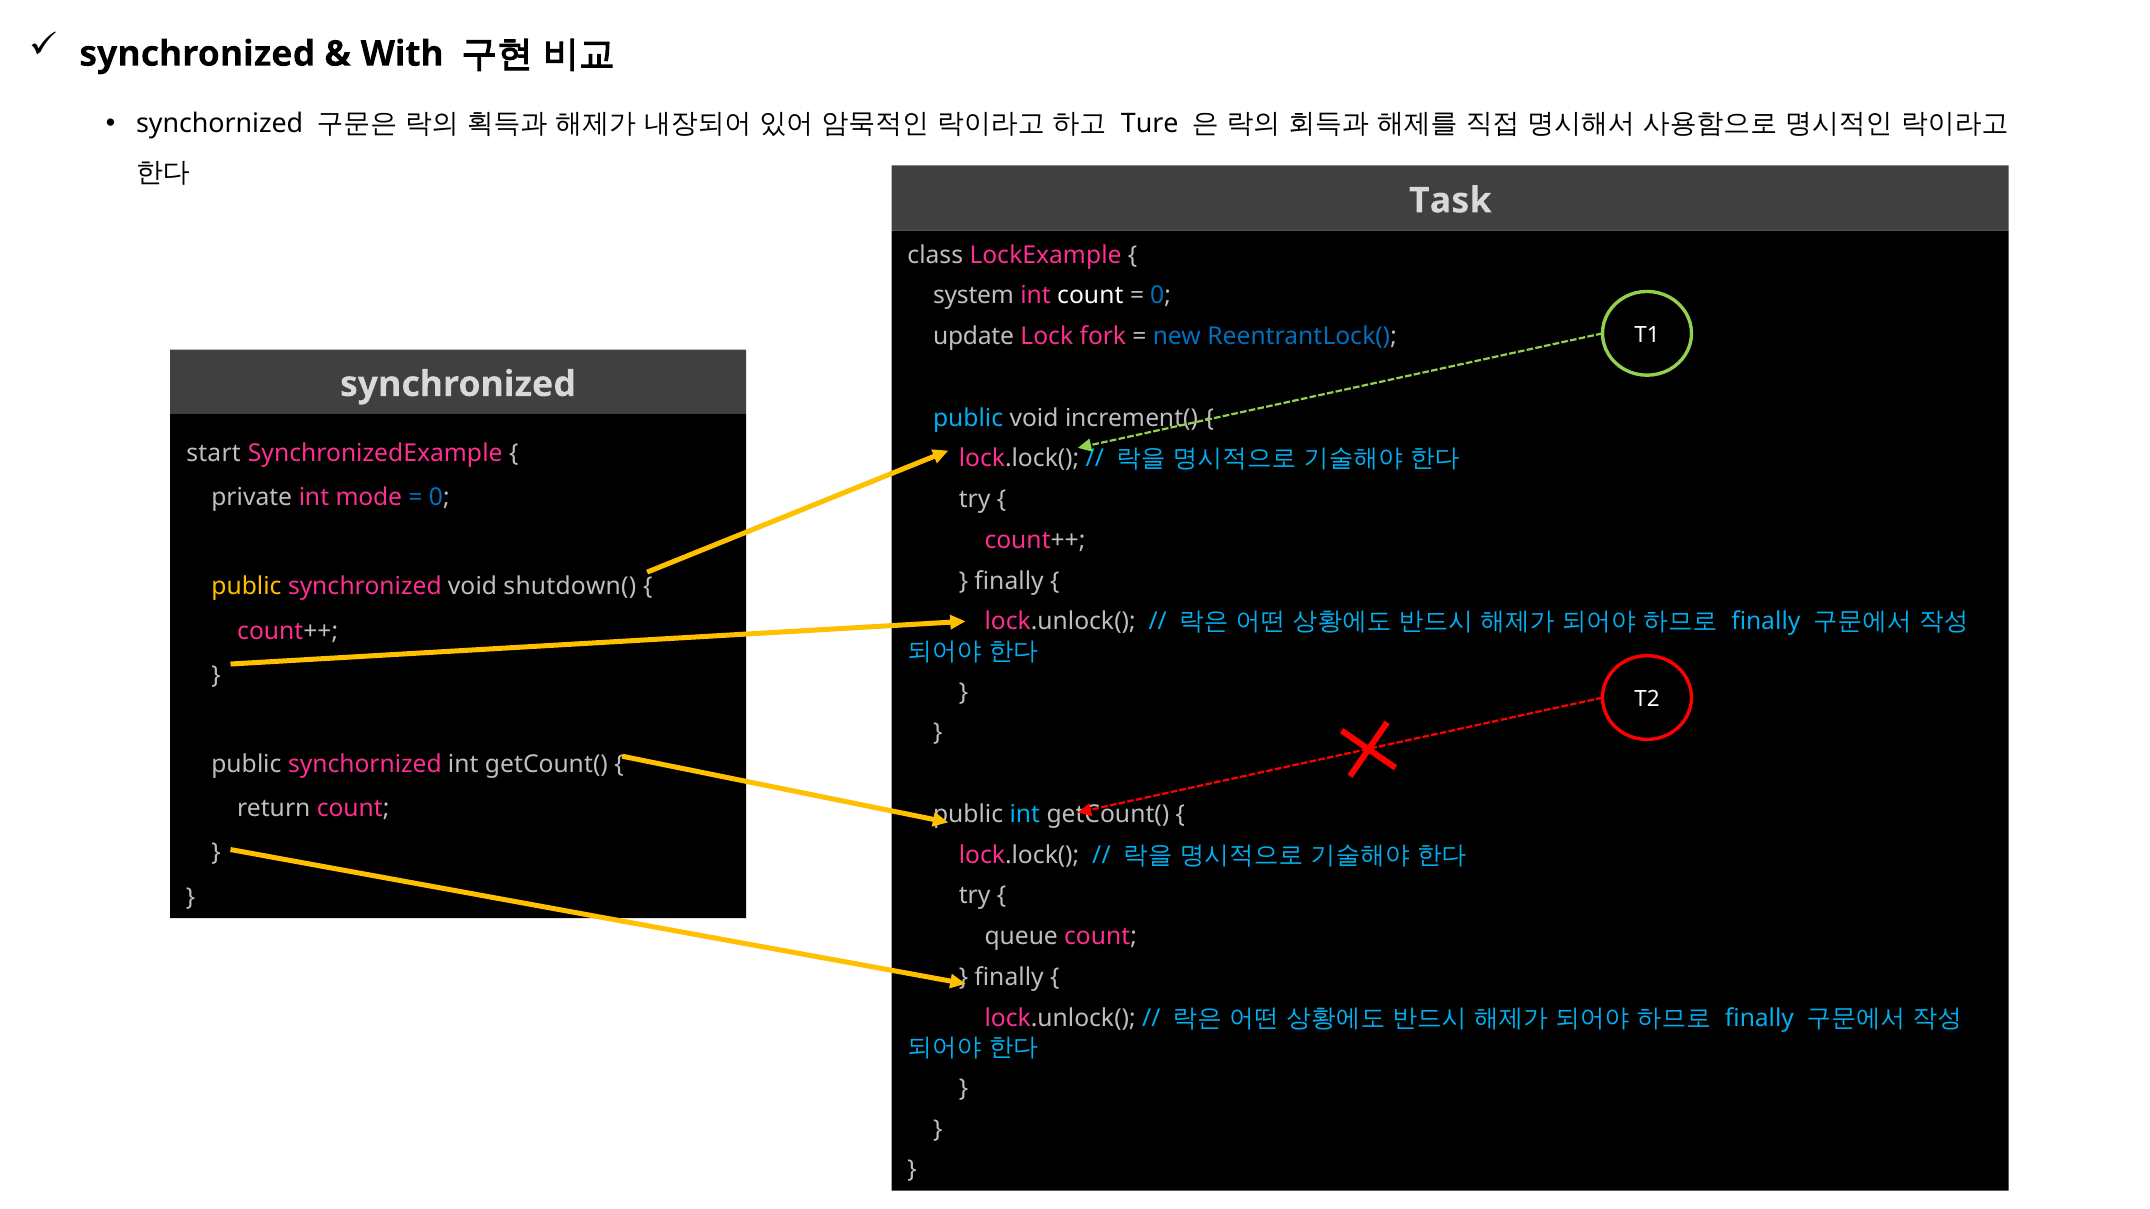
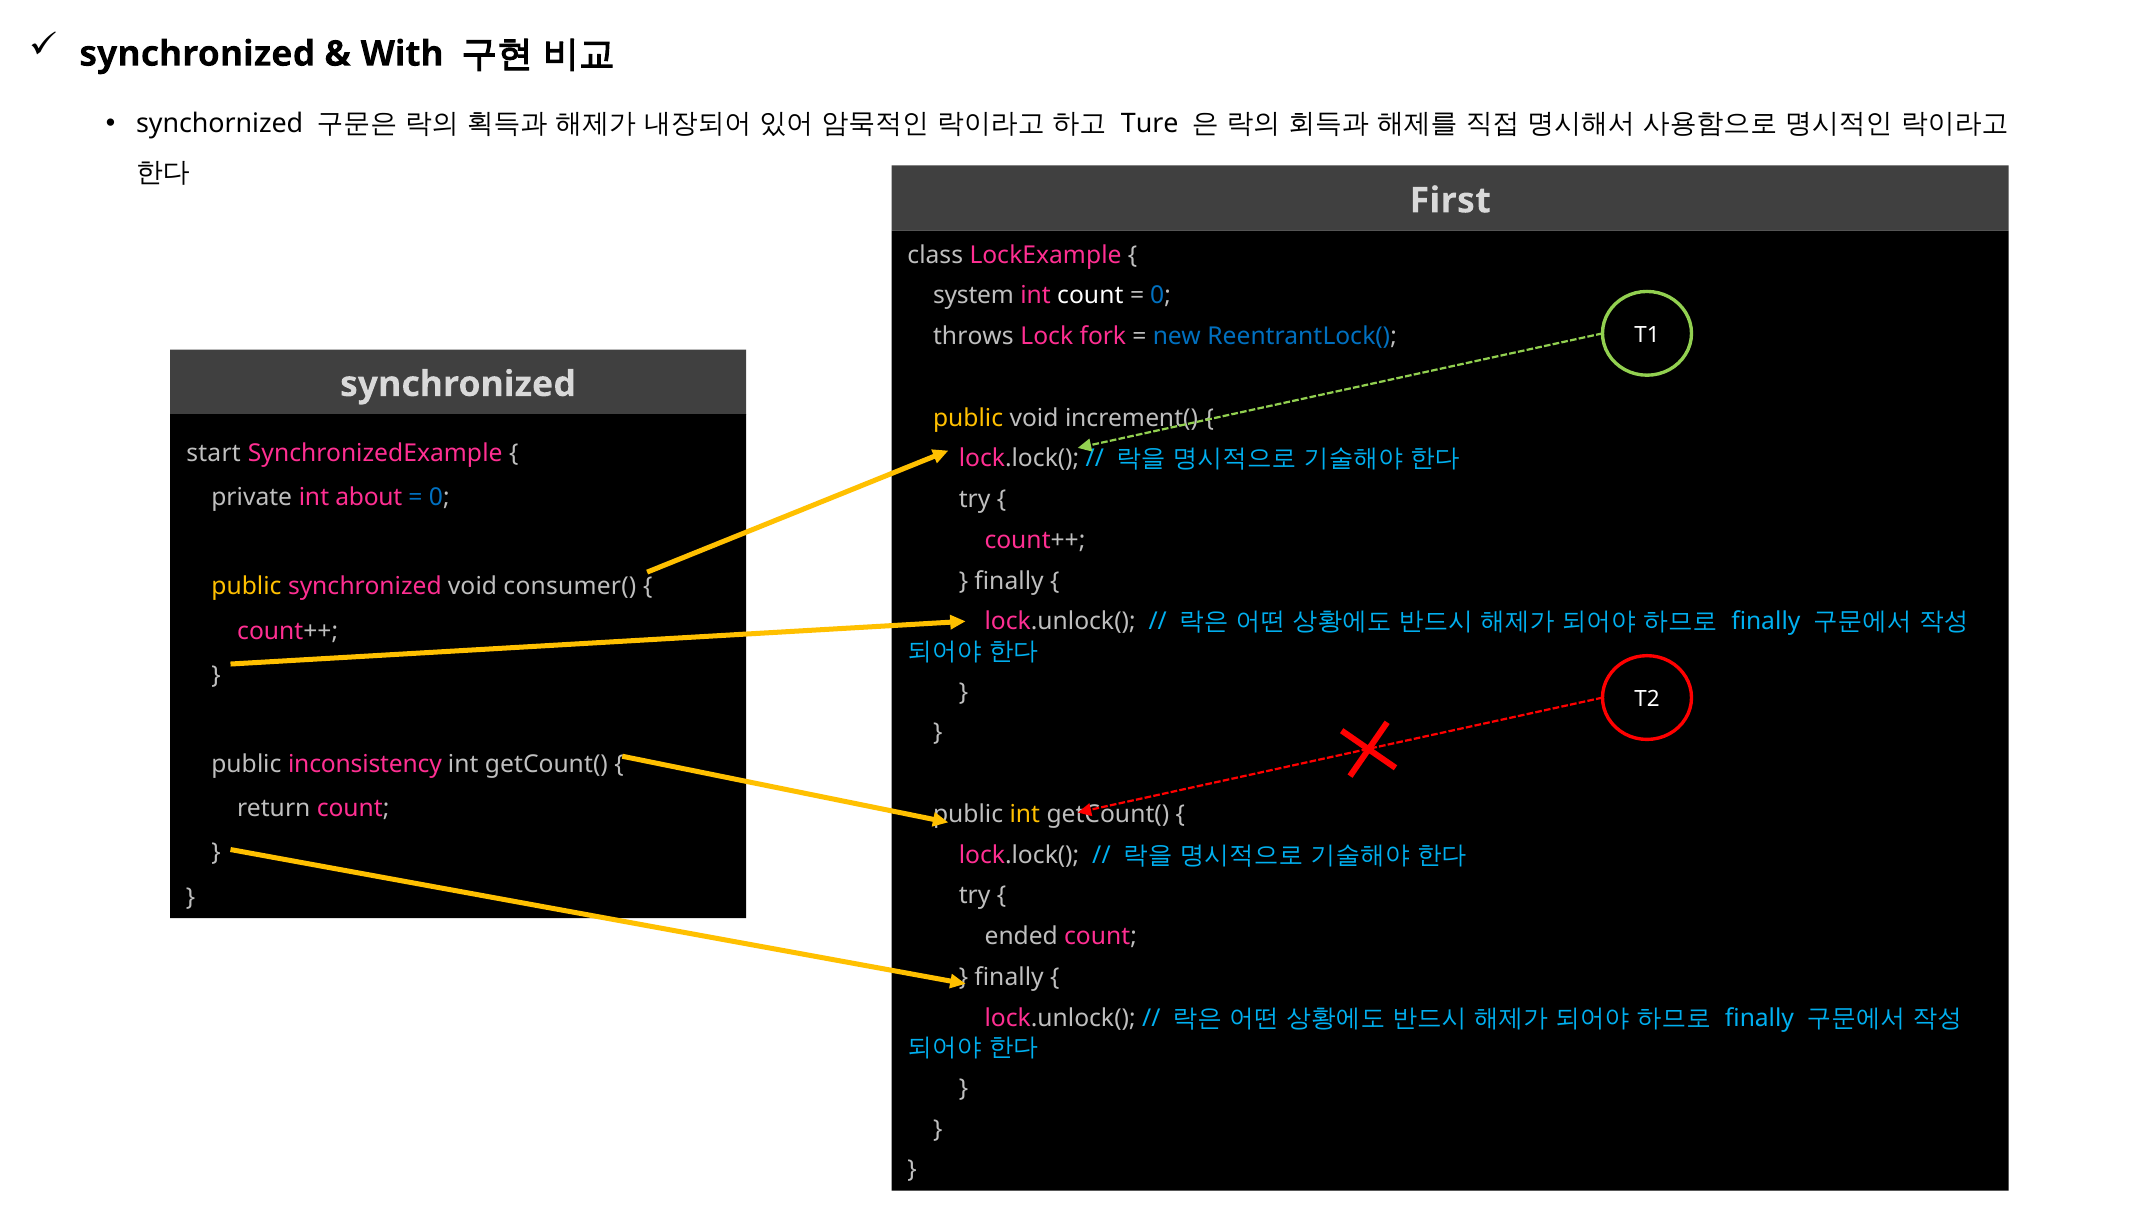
Task: Task -> First
update: update -> throws
public at (968, 418) colour: light blue -> yellow
mode: mode -> about
shutdown(: shutdown( -> consumer(
public synchornized: synchornized -> inconsistency
int at (1025, 814) colour: light blue -> yellow
queue: queue -> ended
